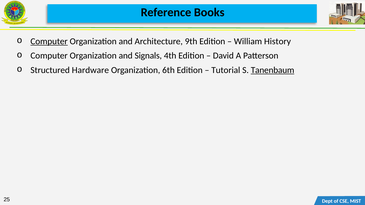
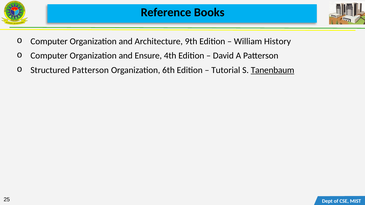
Computer at (49, 41) underline: present -> none
Signals: Signals -> Ensure
Structured Hardware: Hardware -> Patterson
